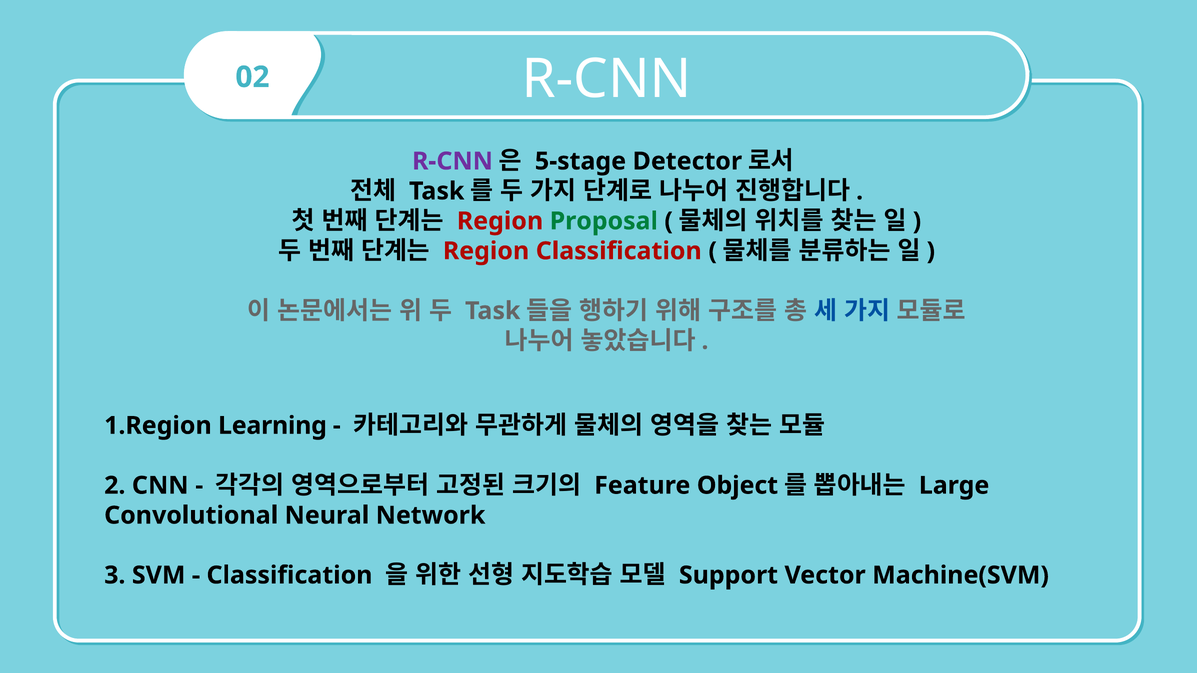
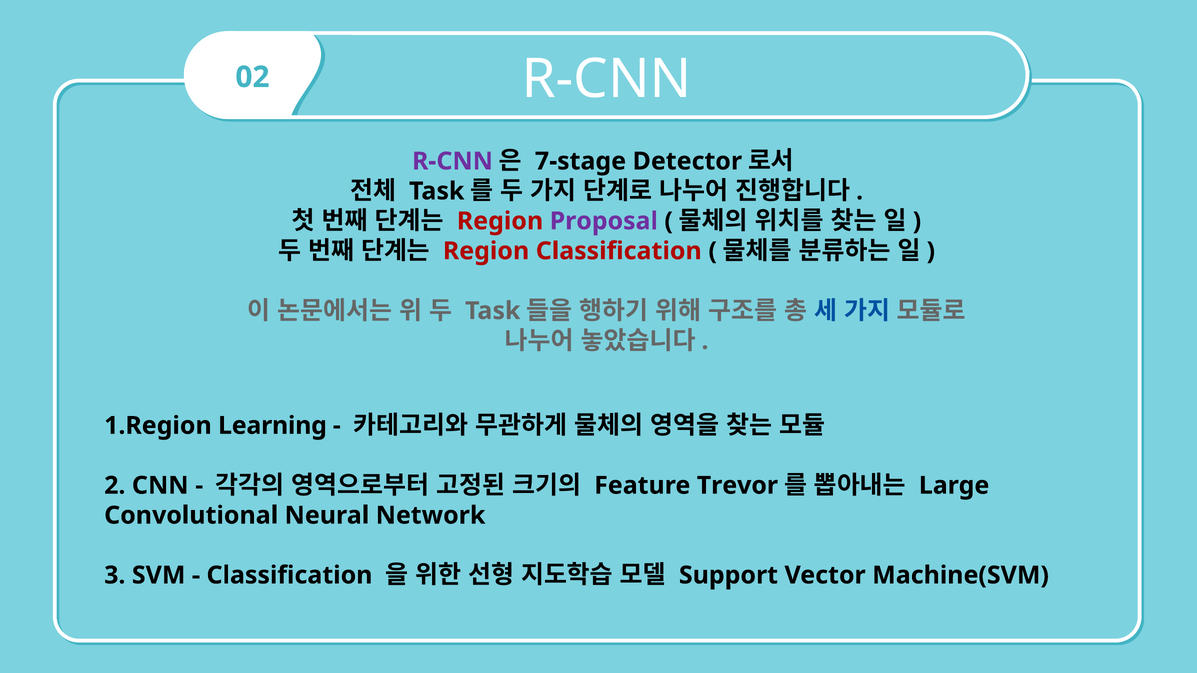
5-stage: 5-stage -> 7-stage
Proposal colour: green -> purple
Object: Object -> Trevor
